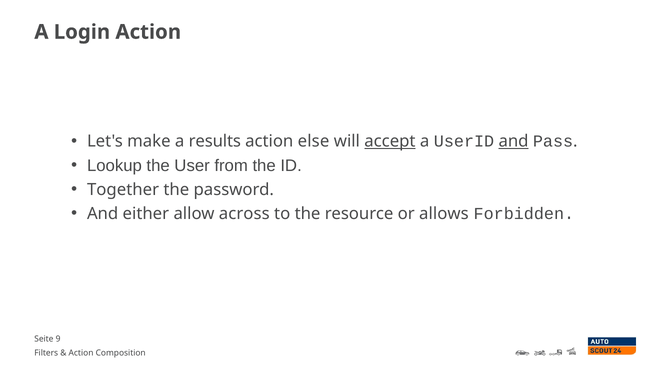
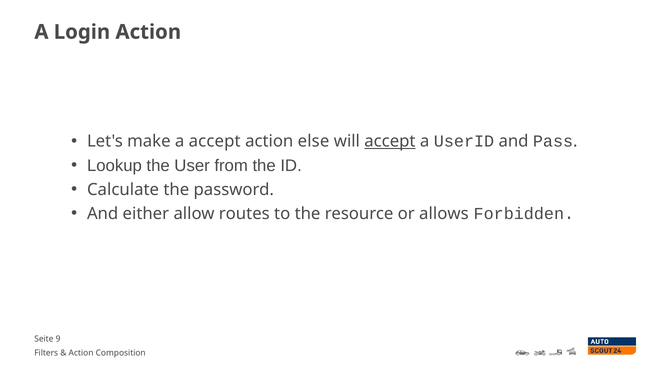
a results: results -> accept
and at (514, 141) underline: present -> none
Together: Together -> Calculate
across: across -> routes
